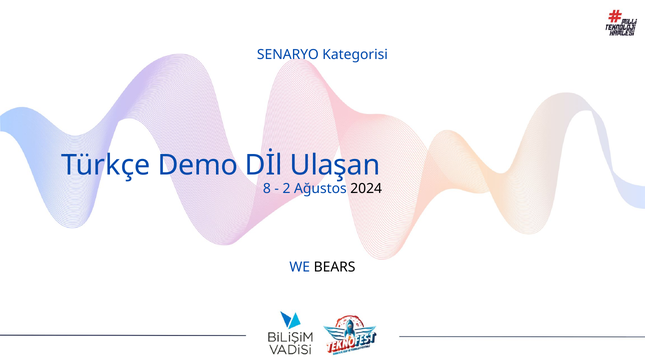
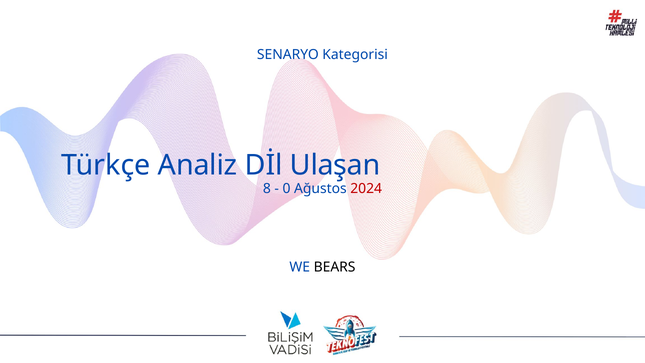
Demo: Demo -> Analiz
2: 2 -> 0
2024 colour: black -> red
